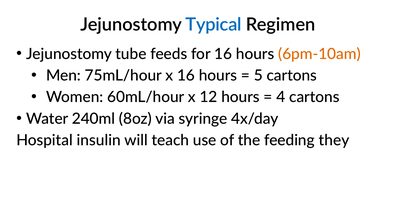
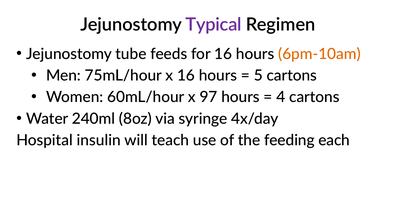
Typical colour: blue -> purple
12: 12 -> 97
they: they -> each
